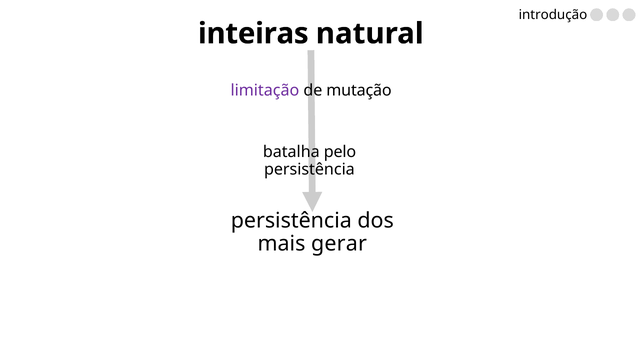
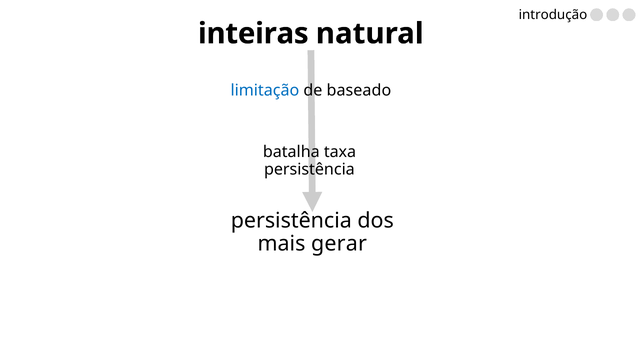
limitação colour: purple -> blue
mutação: mutação -> baseado
pelo: pelo -> taxa
